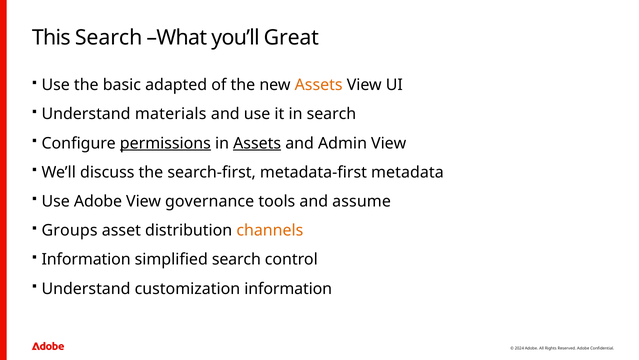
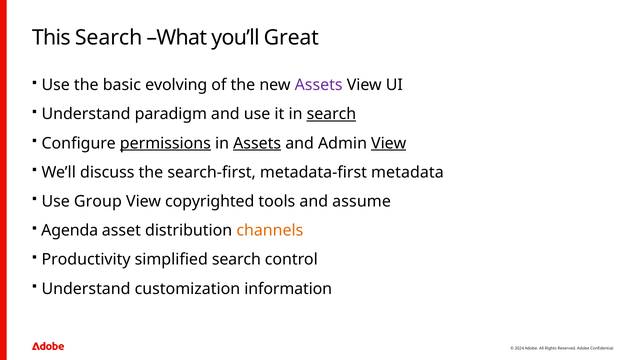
adapted: adapted -> evolving
Assets at (319, 85) colour: orange -> purple
materials: materials -> paradigm
search at (331, 114) underline: none -> present
View at (389, 143) underline: none -> present
Use Adobe: Adobe -> Group
governance: governance -> copyrighted
Groups: Groups -> Agenda
Information at (86, 259): Information -> Productivity
